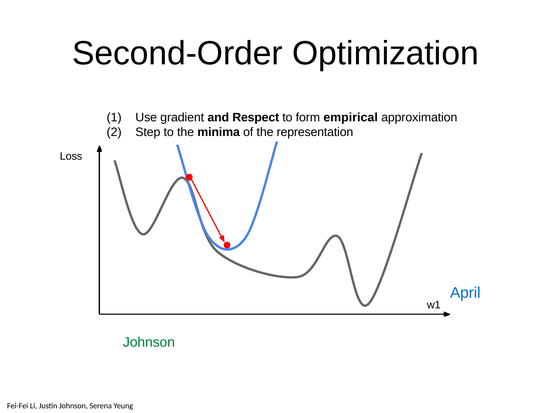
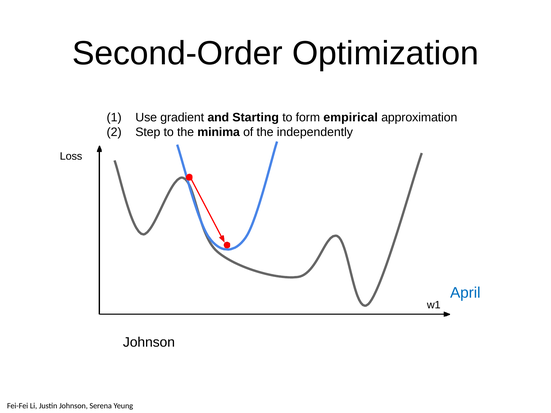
Respect: Respect -> Starting
representation: representation -> independently
Johnson at (149, 343) colour: green -> black
